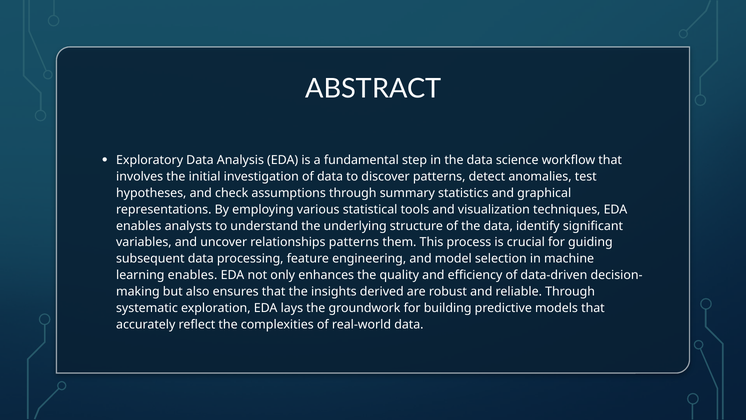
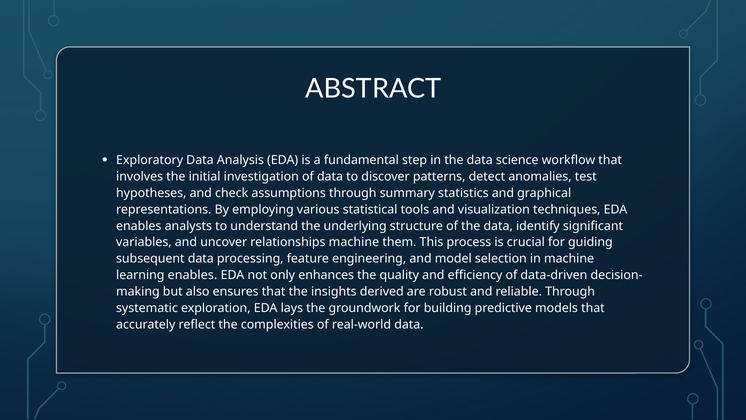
relationships patterns: patterns -> machine
